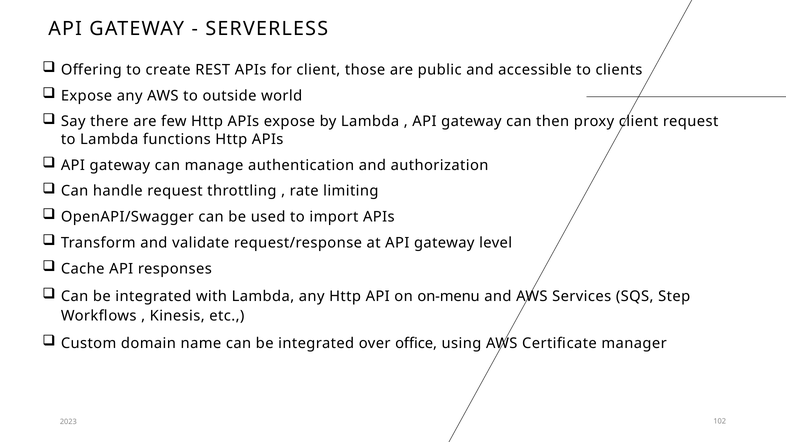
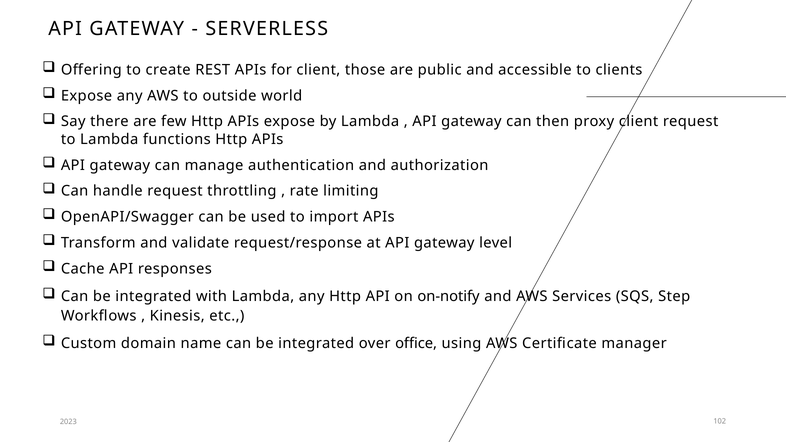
on-menu: on-menu -> on-notify
